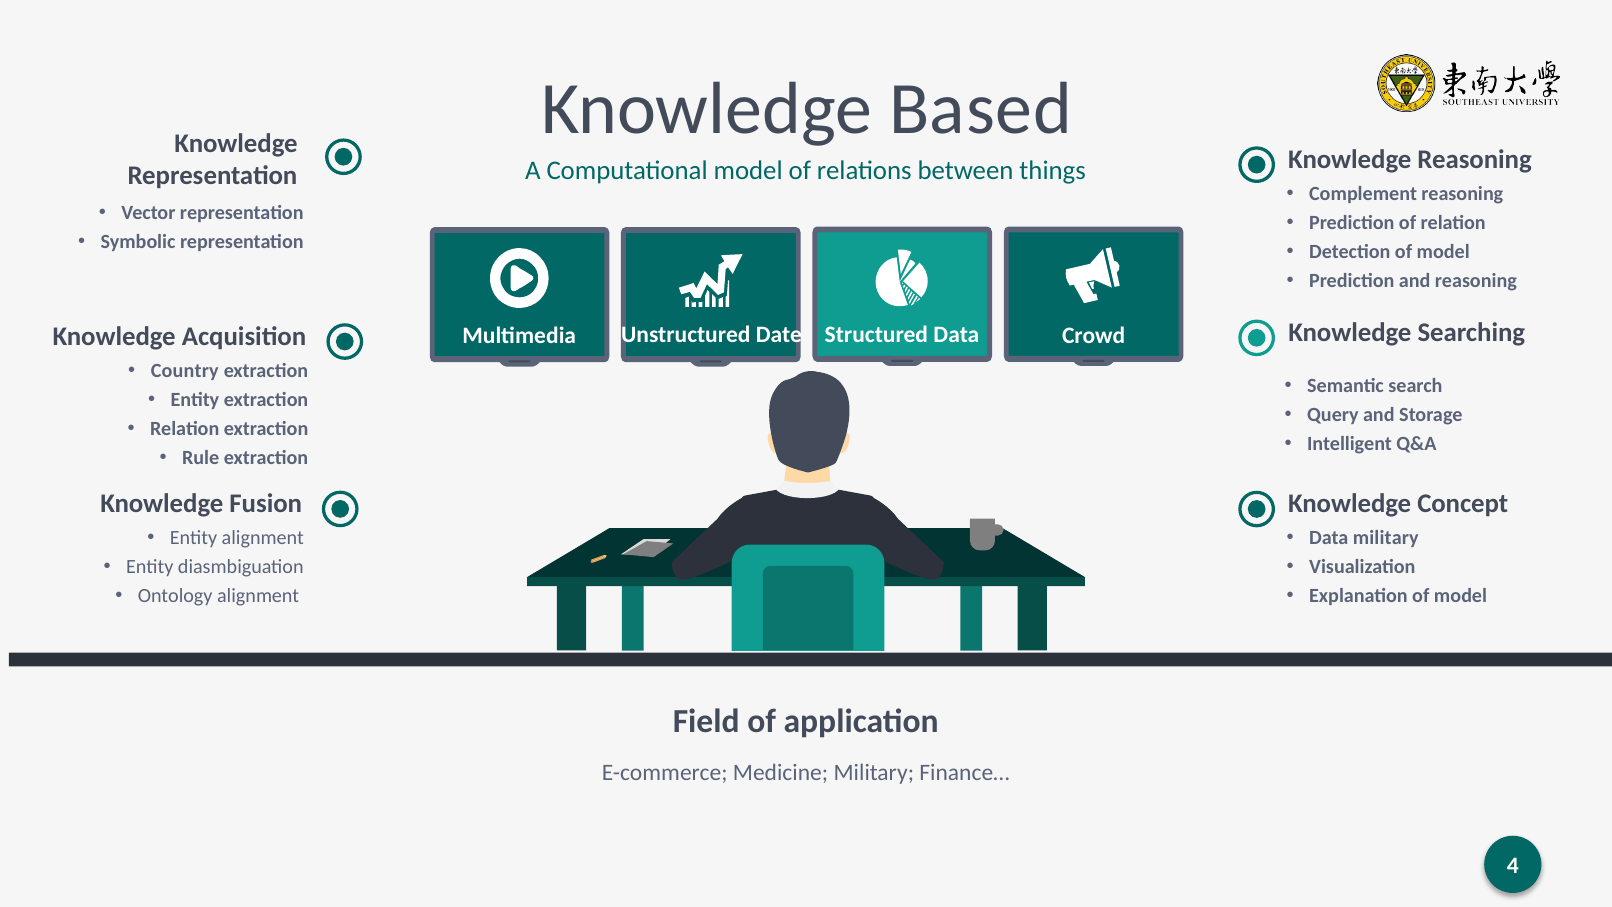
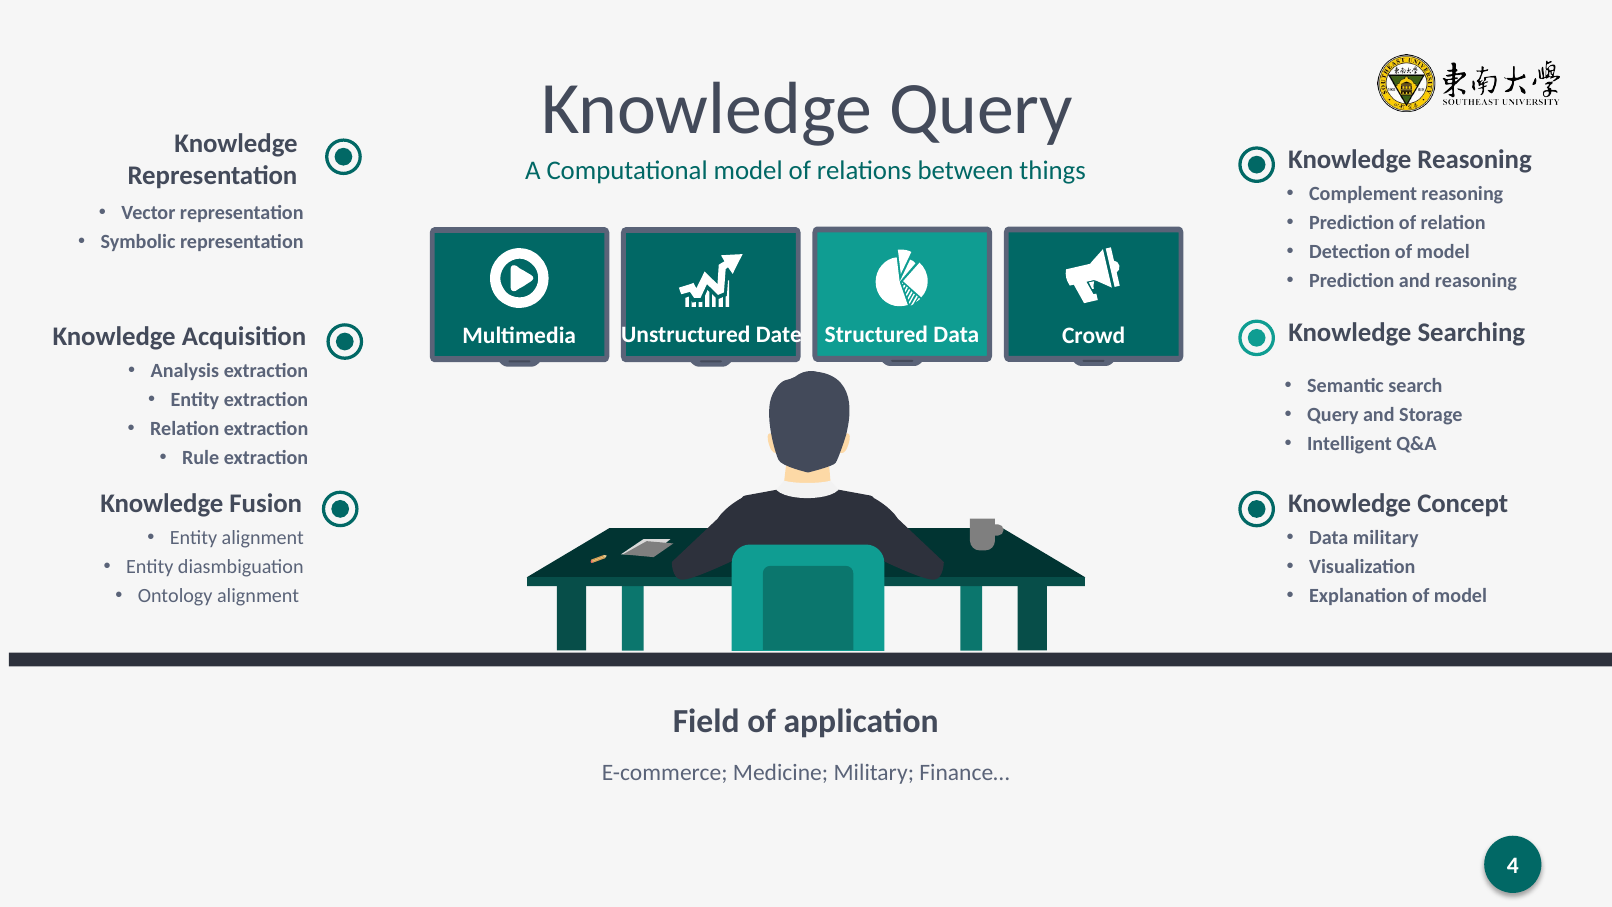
Knowledge Based: Based -> Query
Country: Country -> Analysis
